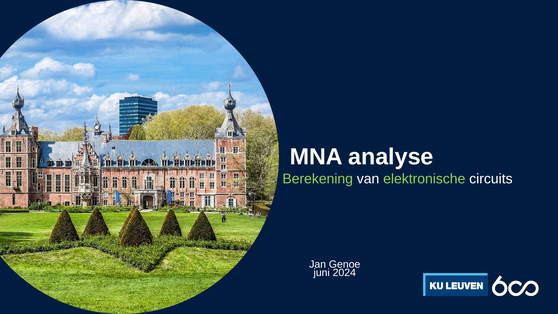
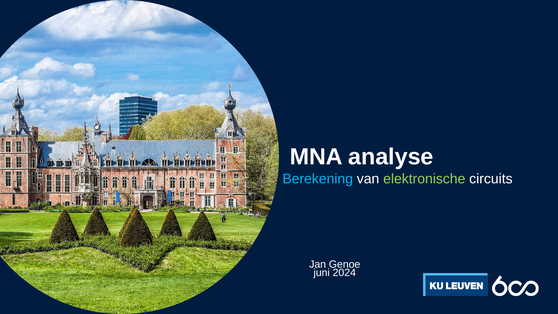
Berekening colour: light green -> light blue
